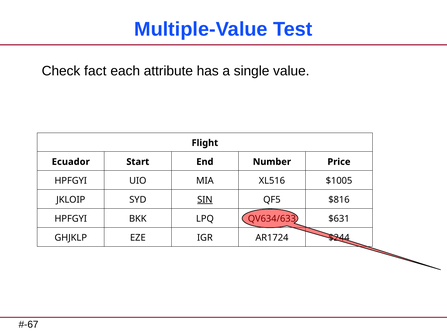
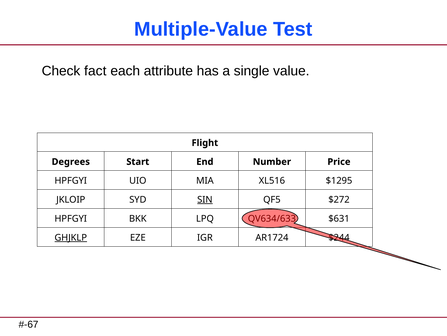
Ecuador: Ecuador -> Degrees
$1005: $1005 -> $1295
$816: $816 -> $272
GHJKLP underline: none -> present
